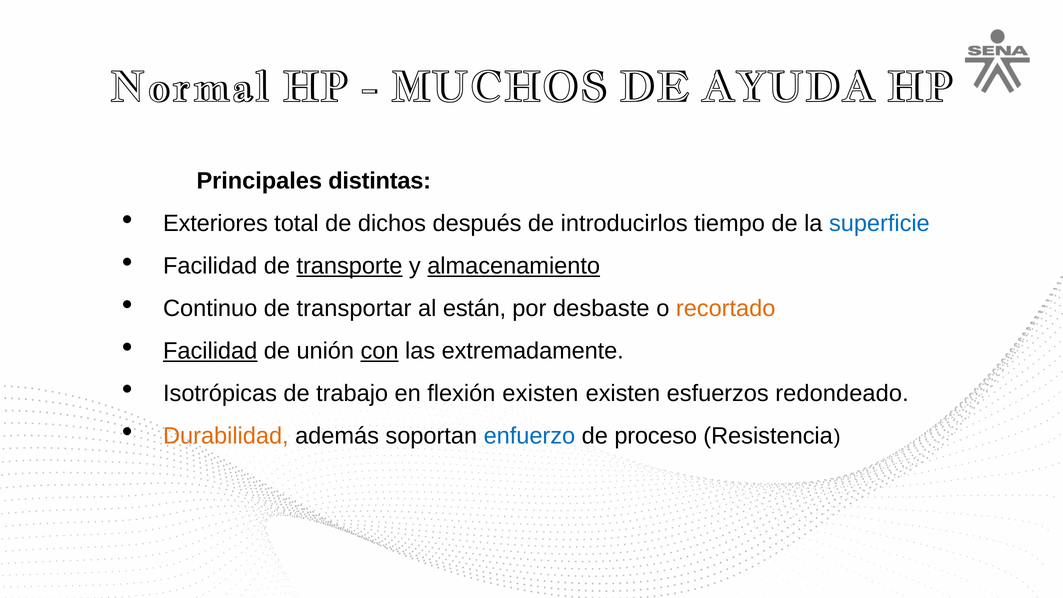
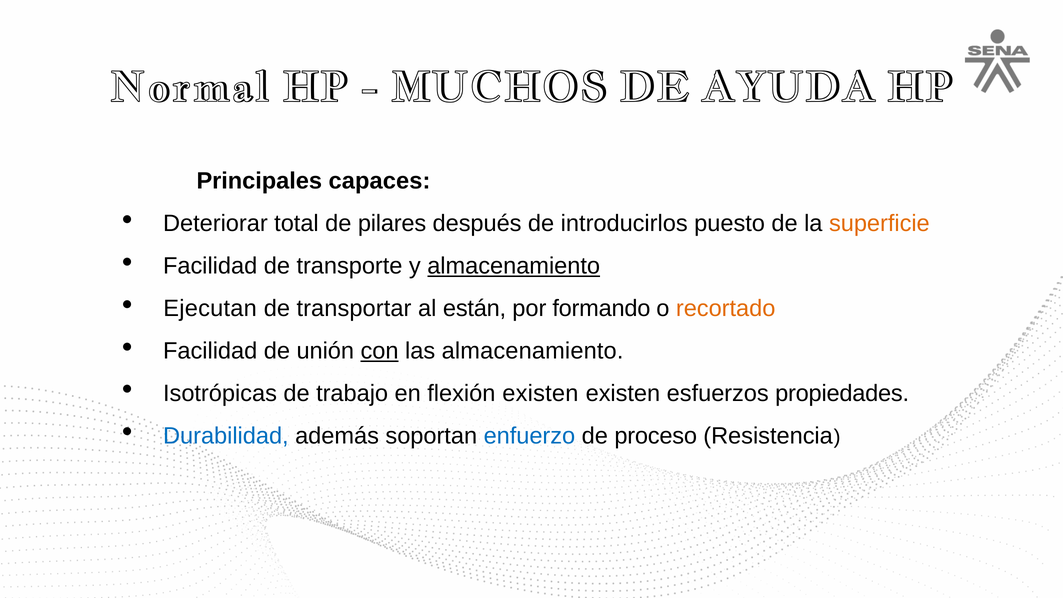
distintas: distintas -> capaces
Exteriores: Exteriores -> Deteriorar
dichos: dichos -> pilares
tiempo: tiempo -> puesto
superficie colour: blue -> orange
transporte underline: present -> none
Continuo: Continuo -> Ejecutan
desbaste: desbaste -> formando
Facilidad at (210, 351) underline: present -> none
las extremadamente: extremadamente -> almacenamiento
redondeado: redondeado -> propiedades
Durabilidad colour: orange -> blue
